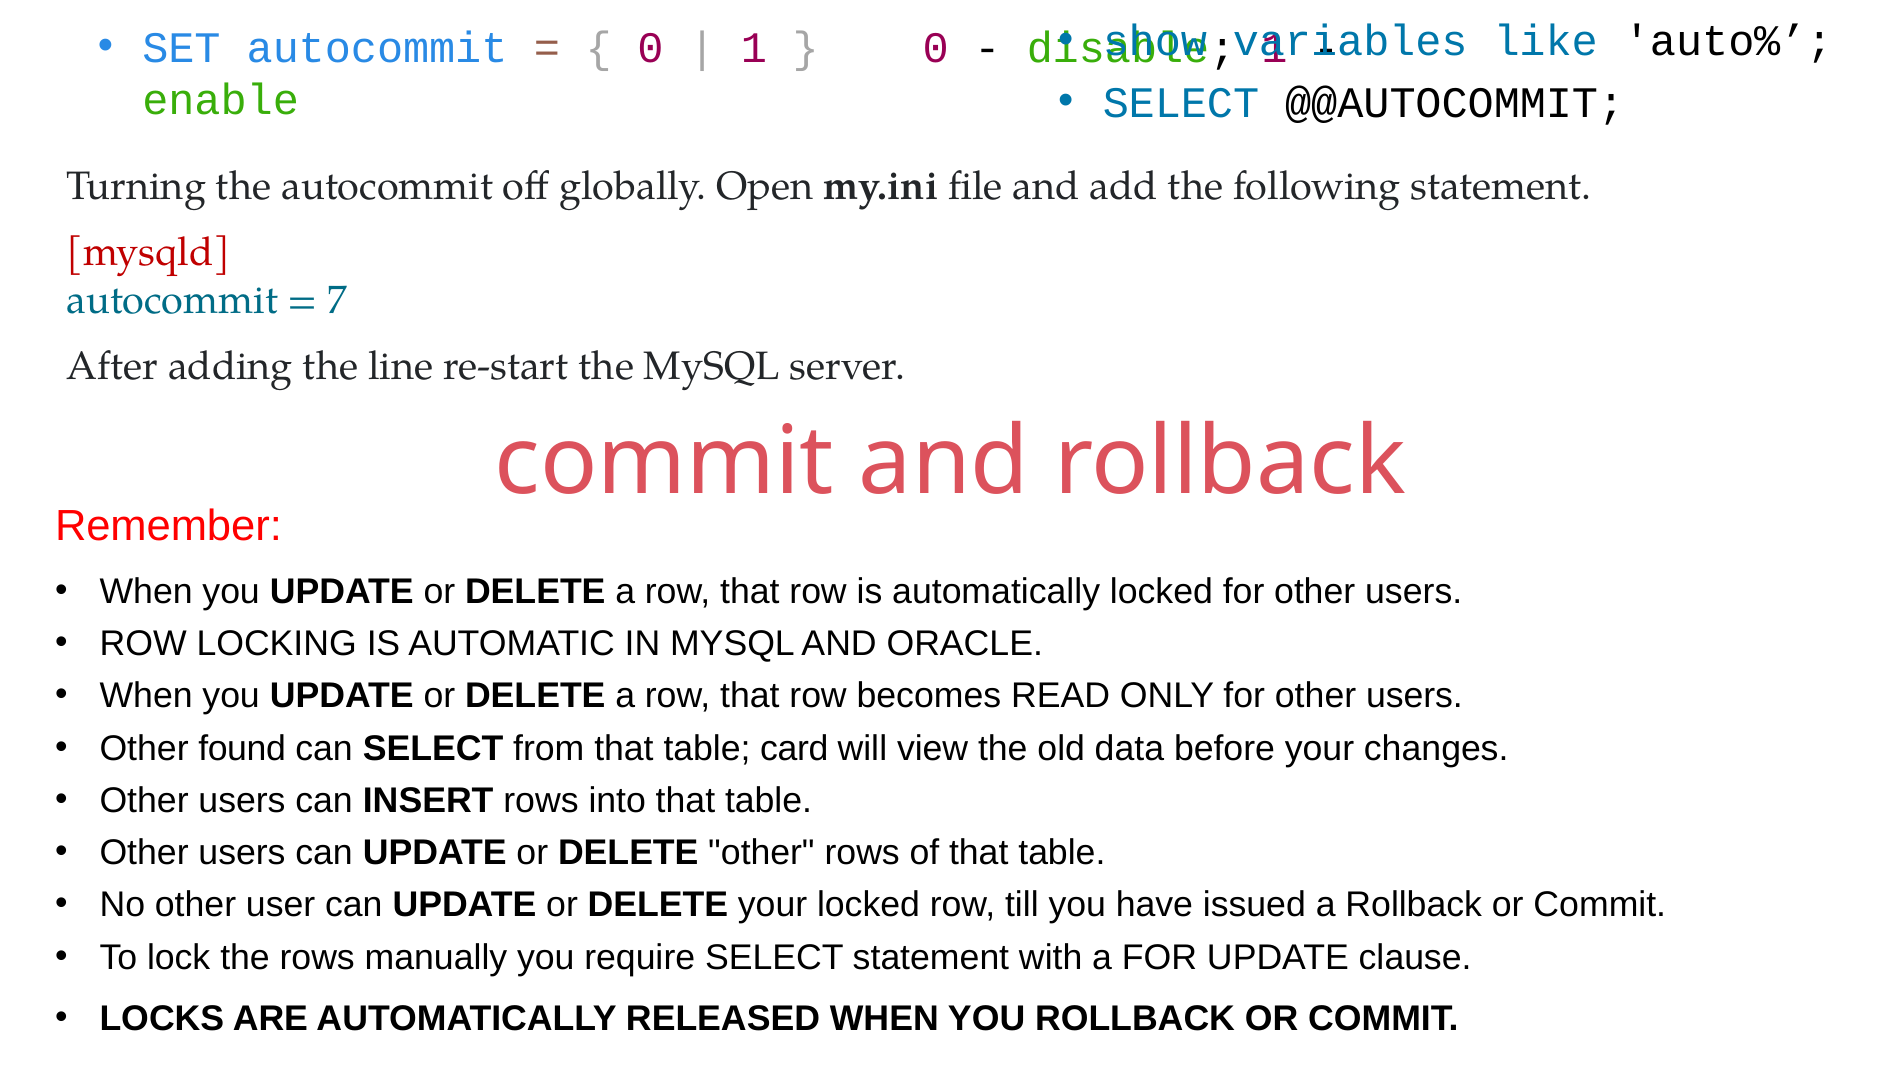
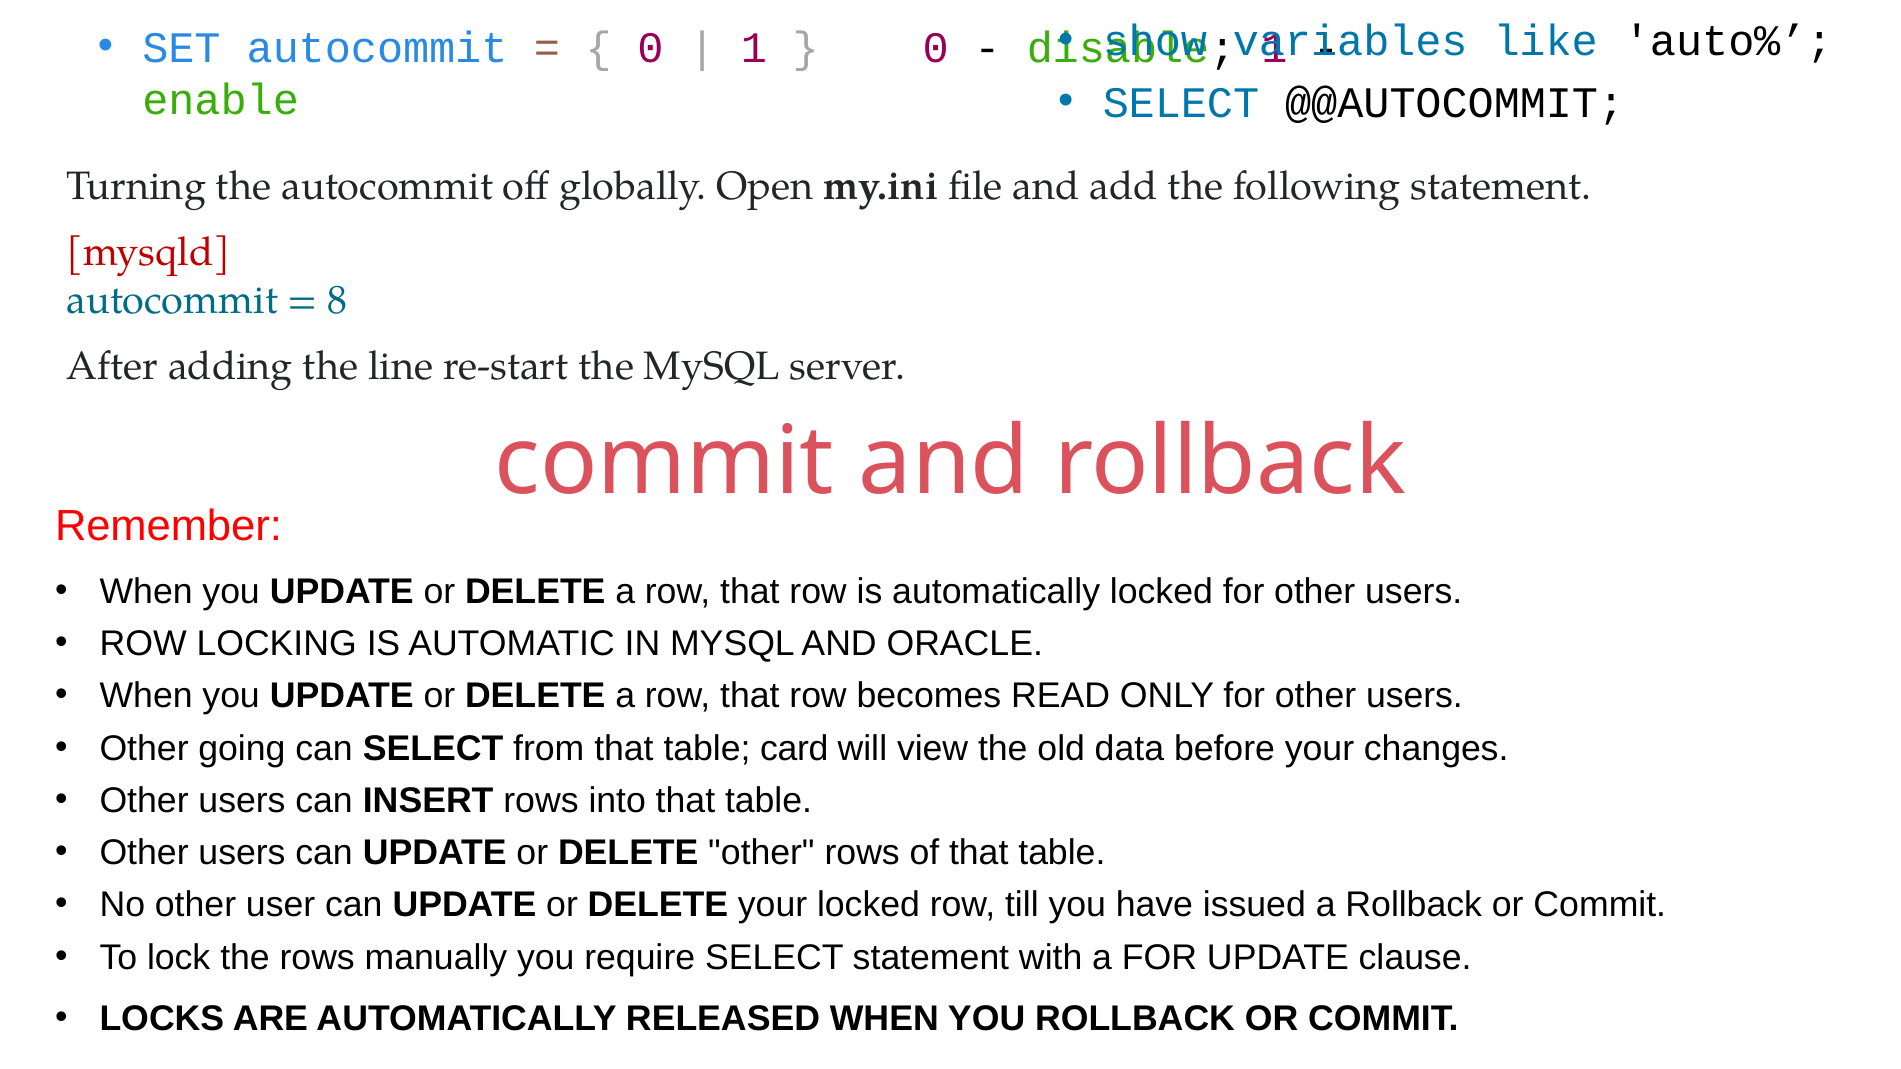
7: 7 -> 8
found: found -> going
